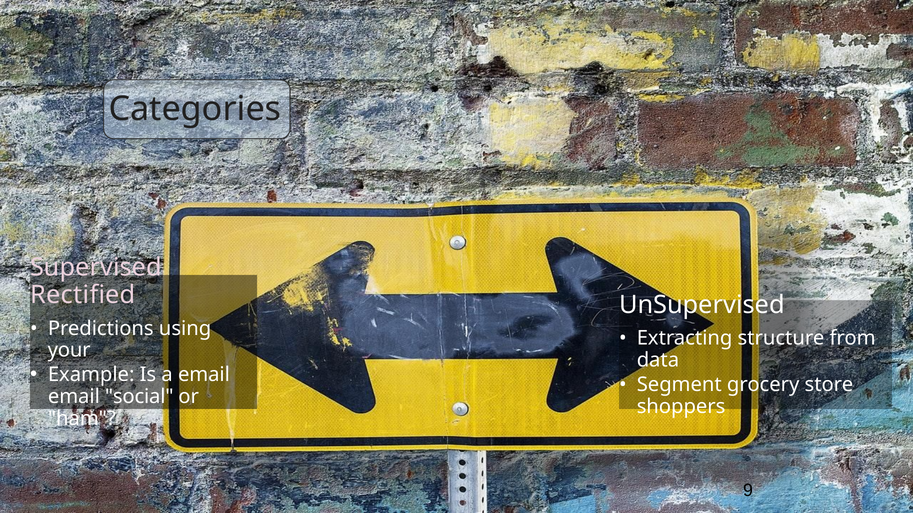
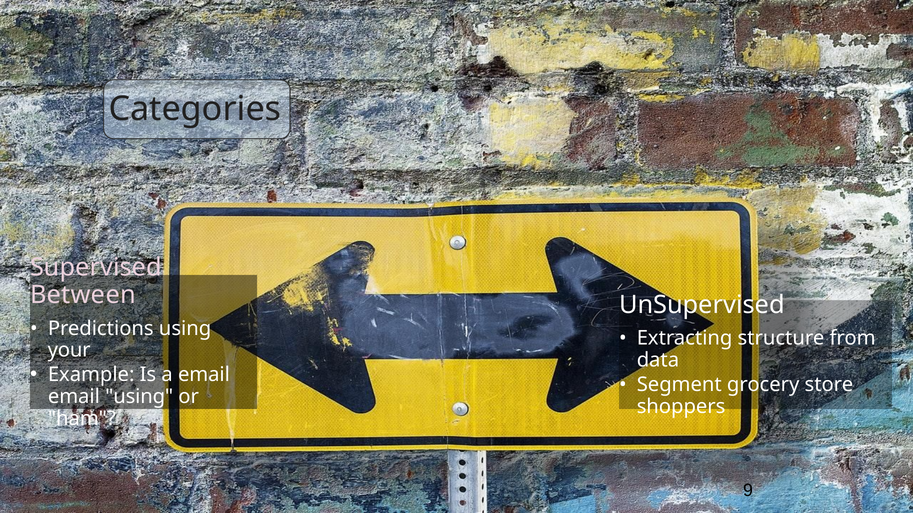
Rectified: Rectified -> Between
email social: social -> using
